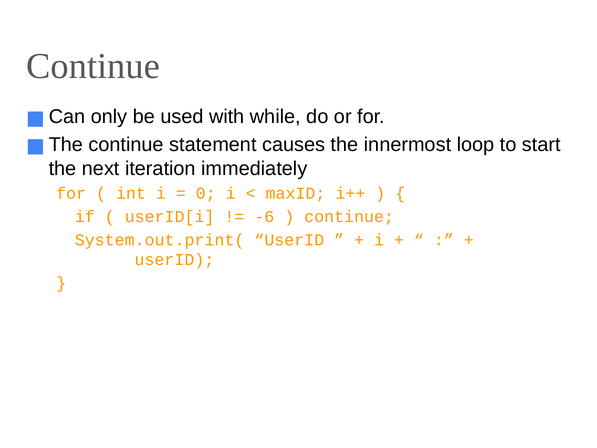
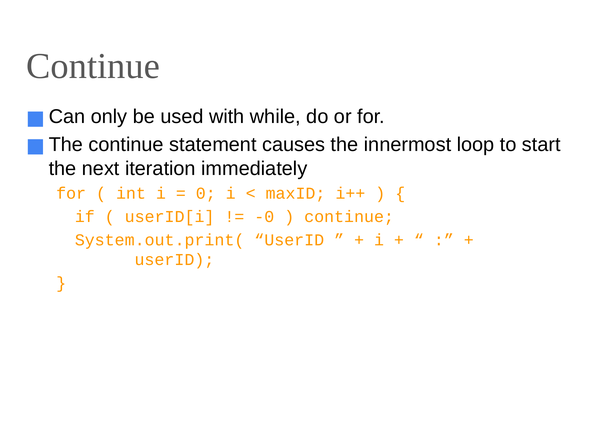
-6: -6 -> -0
